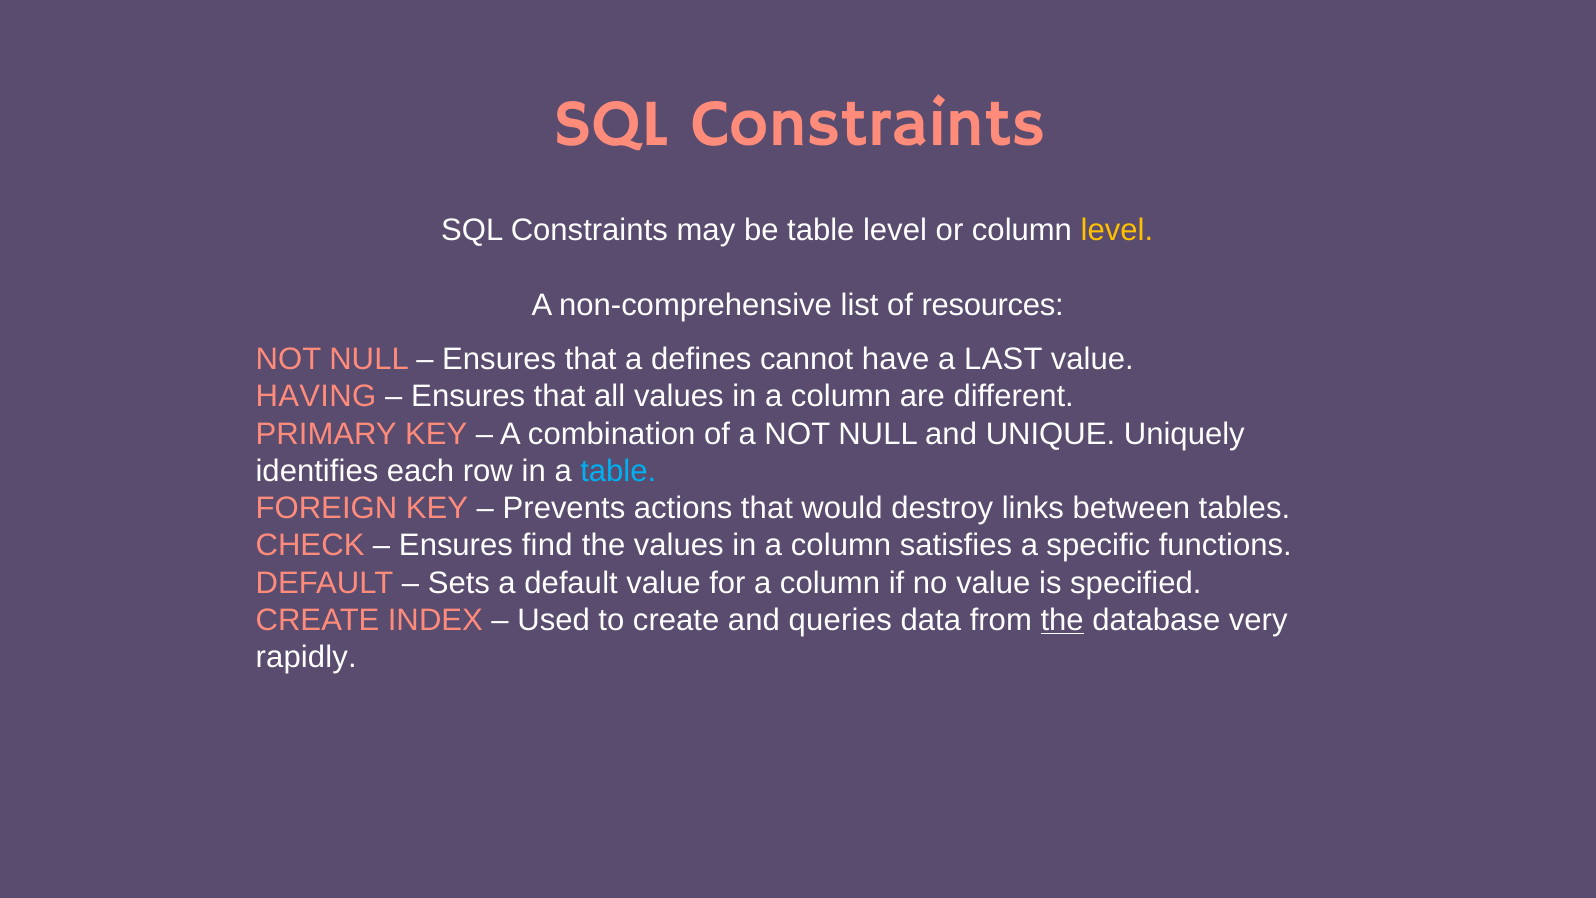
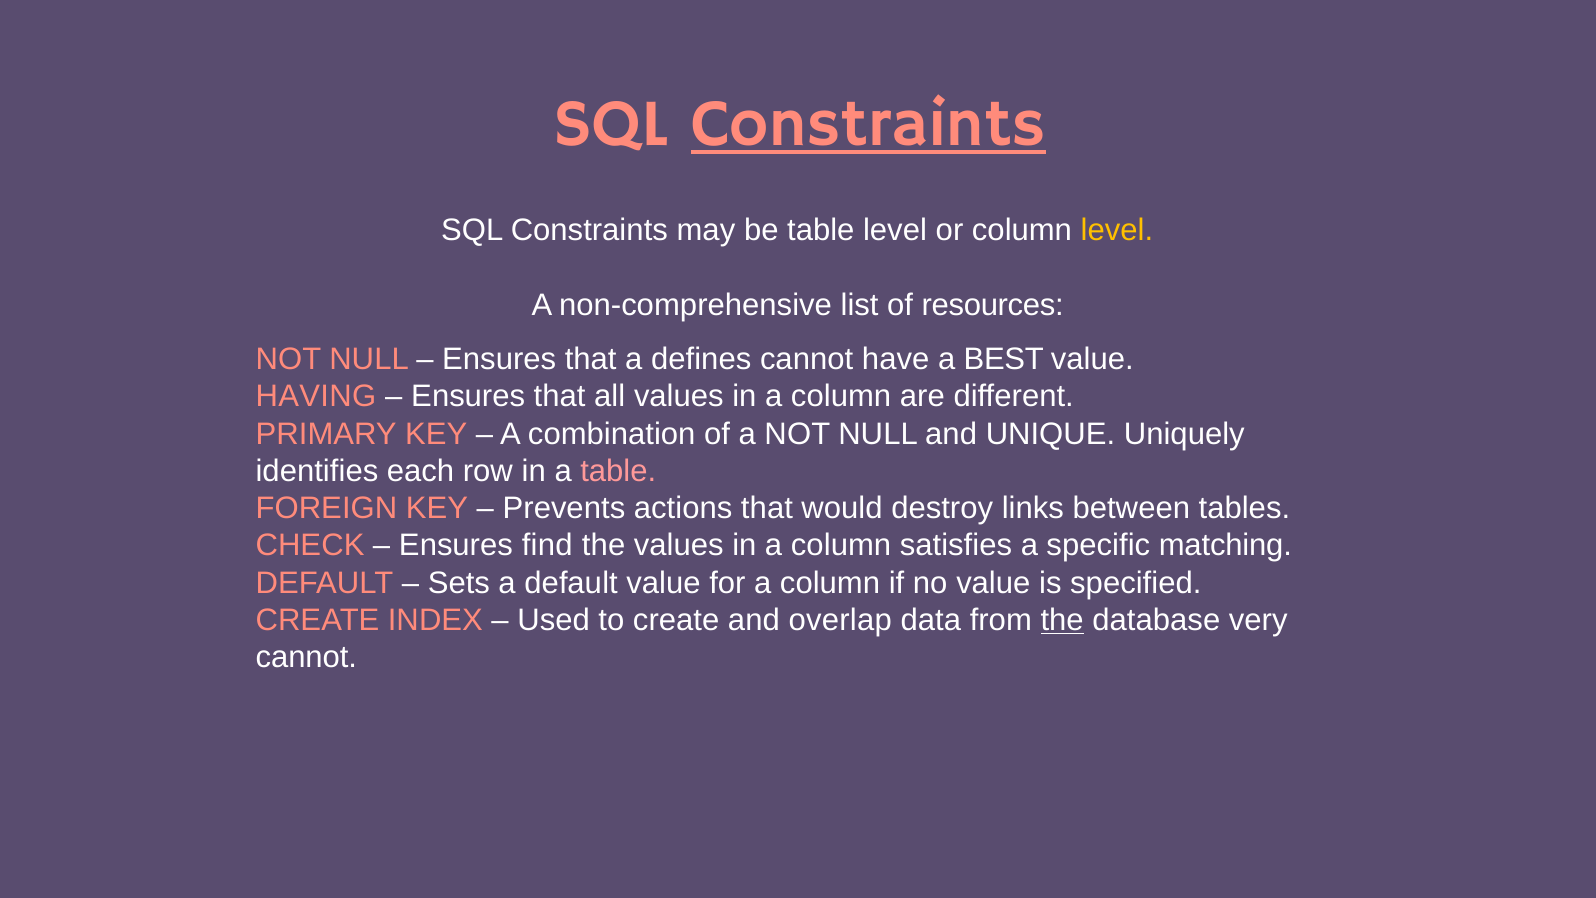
Constraints at (868, 123) underline: none -> present
LAST: LAST -> BEST
table at (618, 471) colour: light blue -> pink
functions: functions -> matching
queries: queries -> overlap
rapidly at (306, 657): rapidly -> cannot
